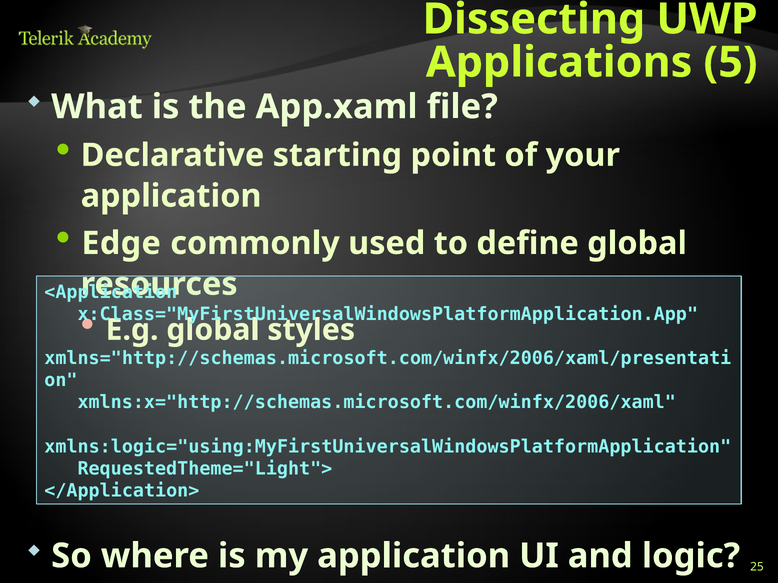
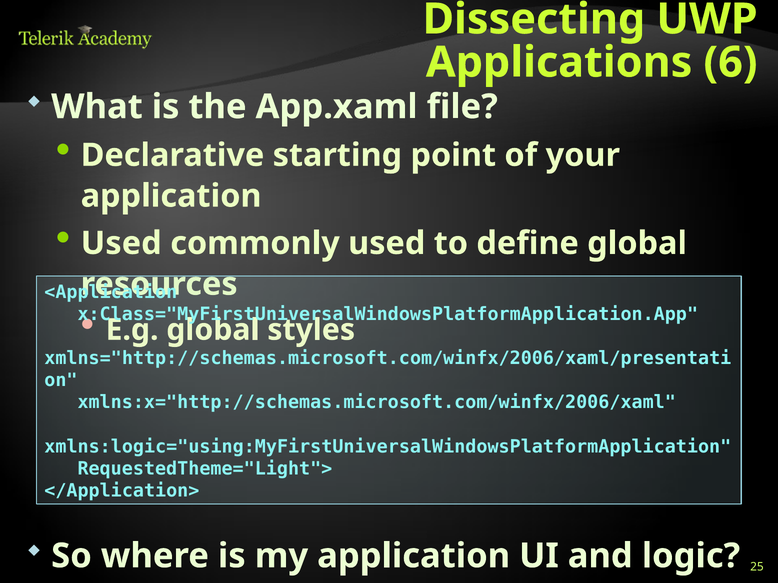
5: 5 -> 6
Edge at (121, 243): Edge -> Used
